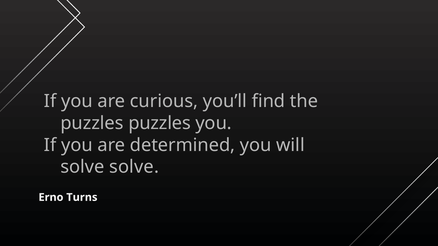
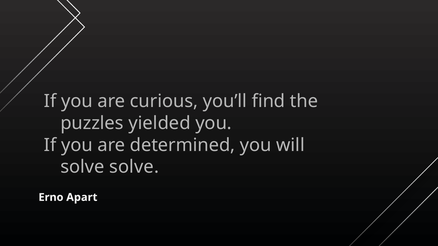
puzzles puzzles: puzzles -> yielded
Turns: Turns -> Apart
